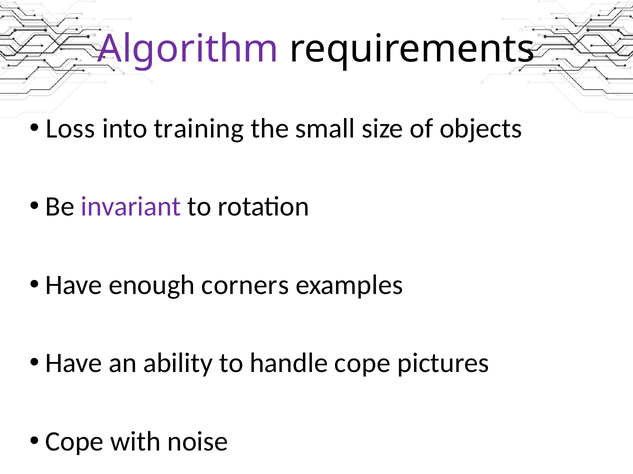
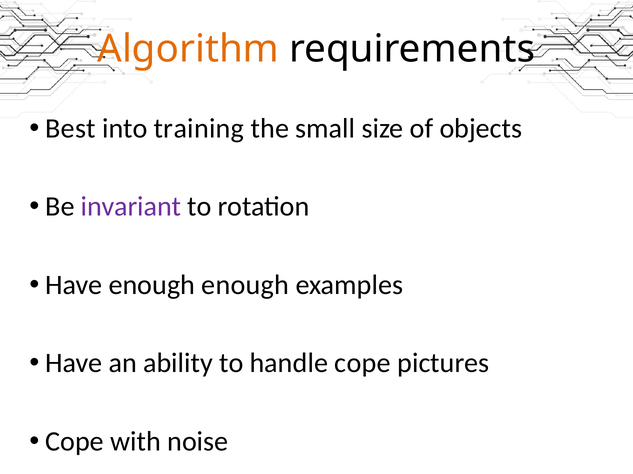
Algorithm colour: purple -> orange
Loss: Loss -> Best
enough corners: corners -> enough
